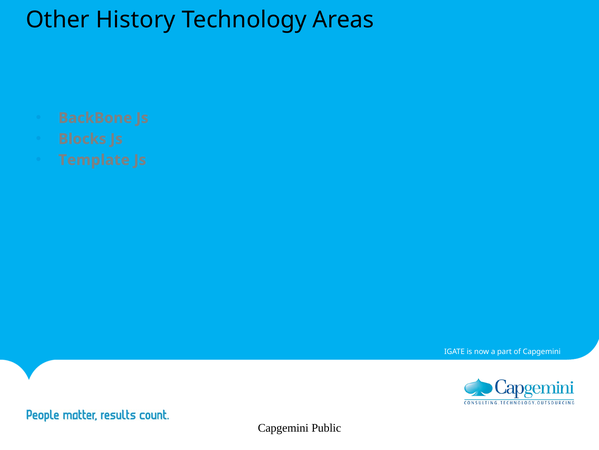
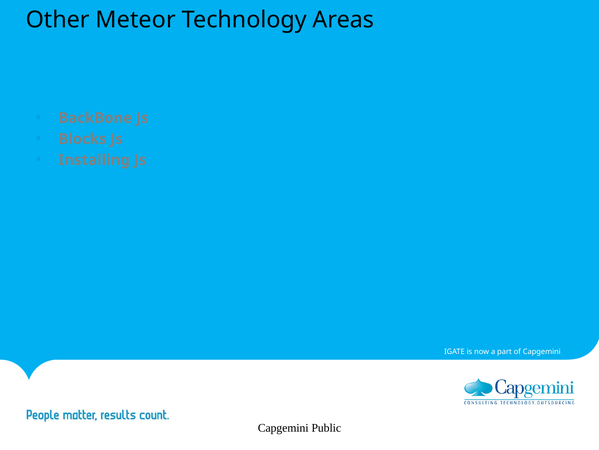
History: History -> Meteor
Template: Template -> Installing
